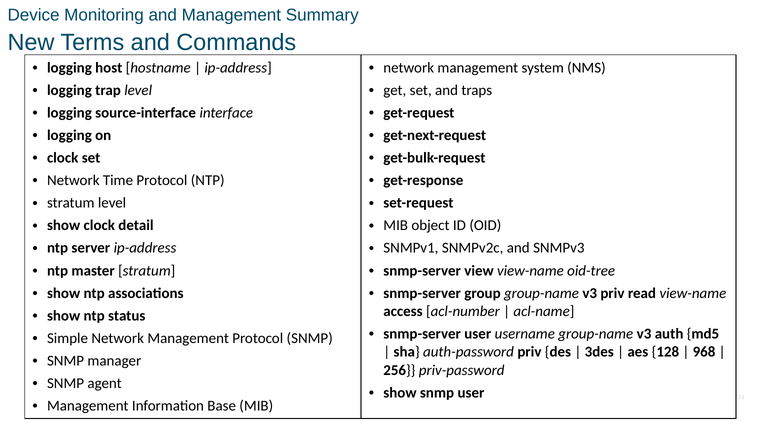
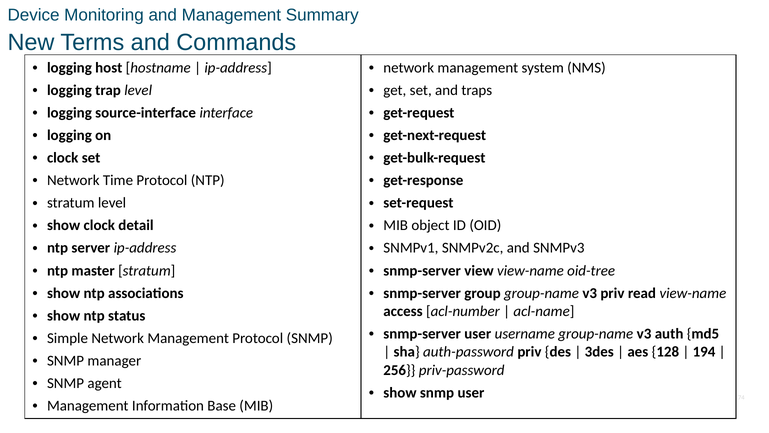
968: 968 -> 194
